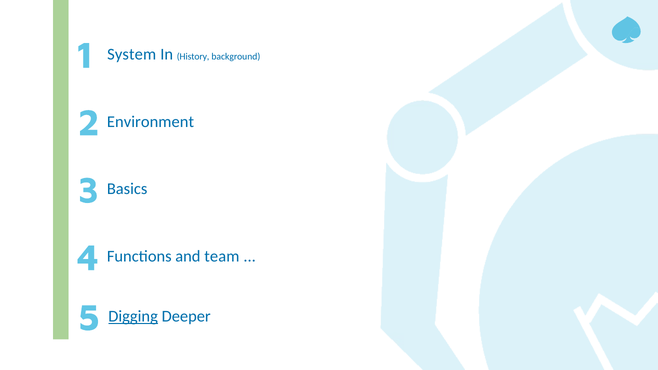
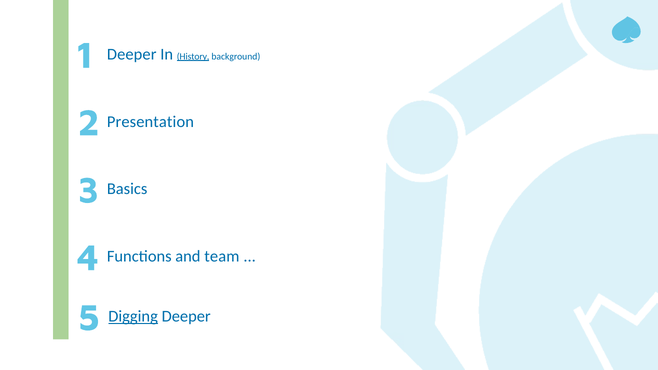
System at (132, 54): System -> Deeper
History underline: none -> present
Environment: Environment -> Presentation
